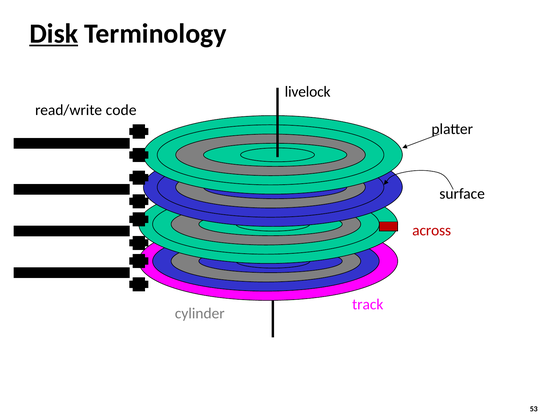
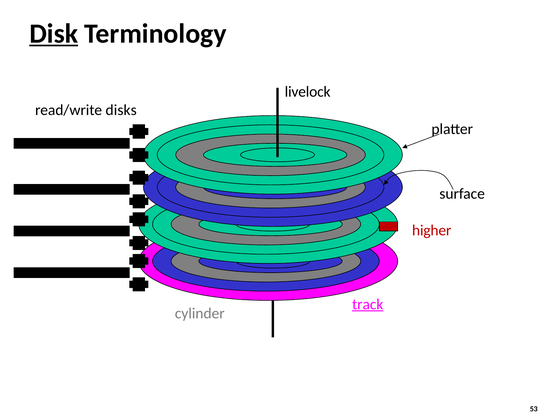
code: code -> disks
across: across -> higher
track underline: none -> present
